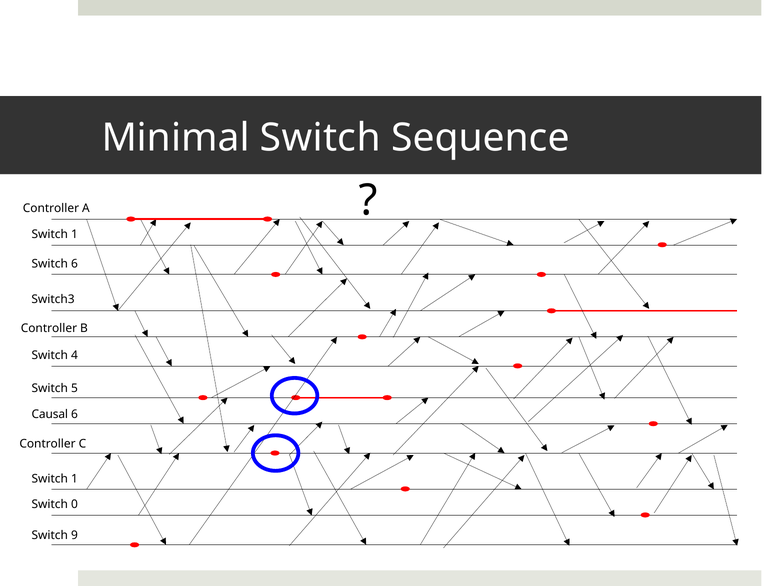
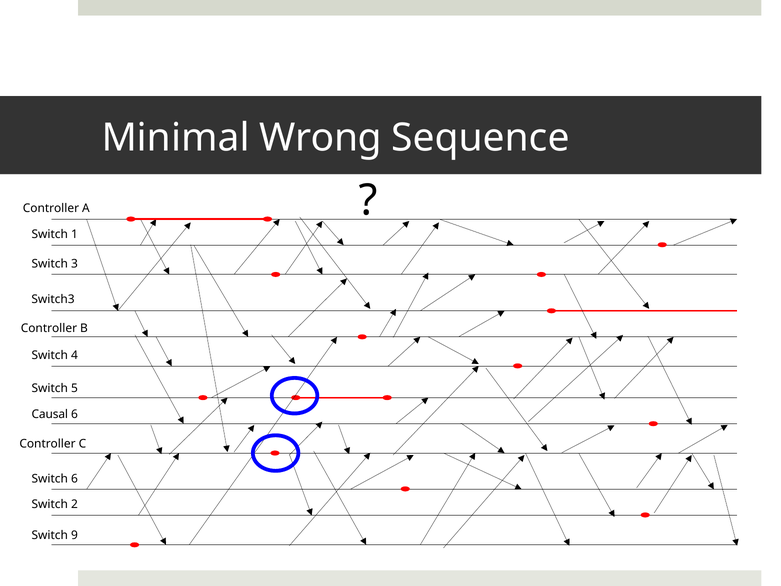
Minimal Switch: Switch -> Wrong
Switch 6: 6 -> 3
1 at (75, 479): 1 -> 6
0: 0 -> 2
